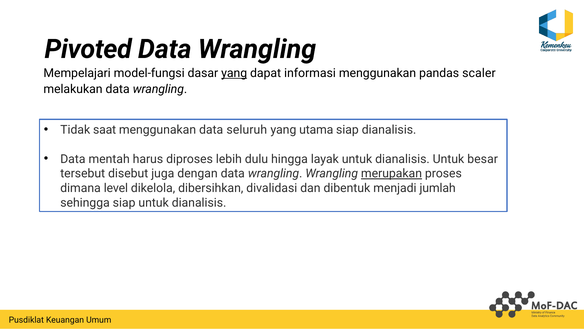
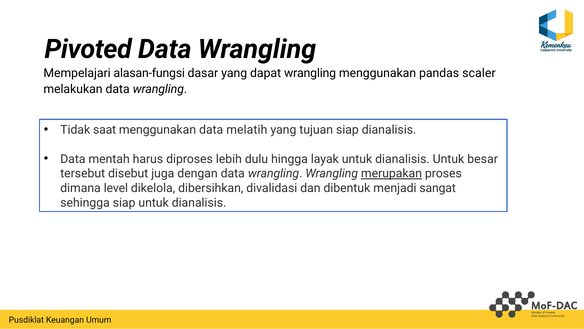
model-fungsi: model-fungsi -> alasan-fungsi
yang at (234, 73) underline: present -> none
dapat informasi: informasi -> wrangling
seluruh: seluruh -> melatih
utama: utama -> tujuan
jumlah: jumlah -> sangat
